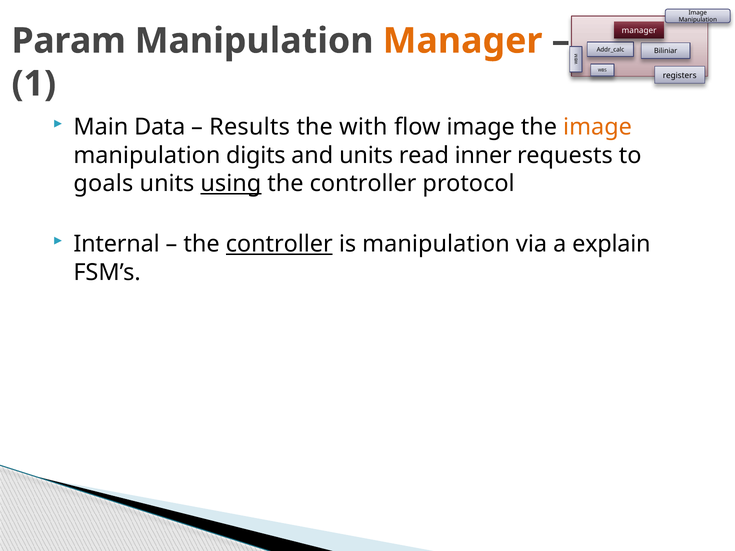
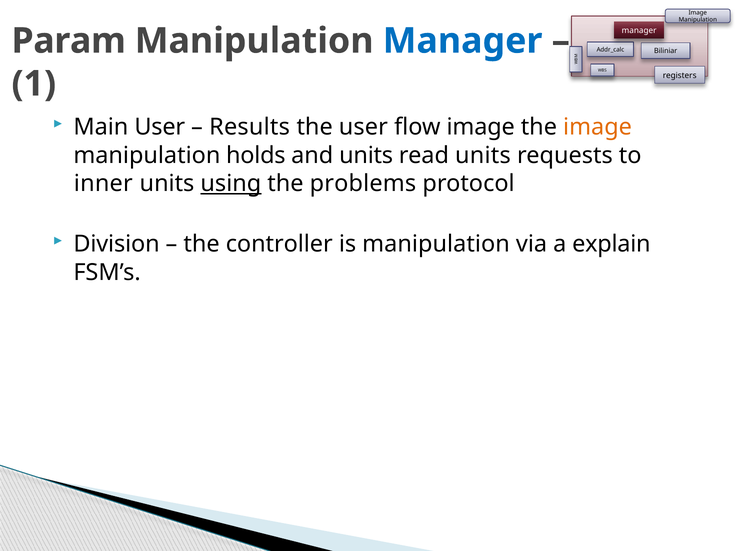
Manager at (463, 41) colour: orange -> blue
Main Data: Data -> User
the with: with -> user
digits: digits -> holds
read inner: inner -> units
goals: goals -> inner
controller at (363, 184): controller -> problems
Internal: Internal -> Division
controller at (279, 244) underline: present -> none
